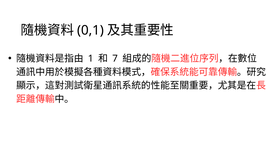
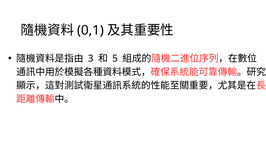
1: 1 -> 3
7: 7 -> 5
